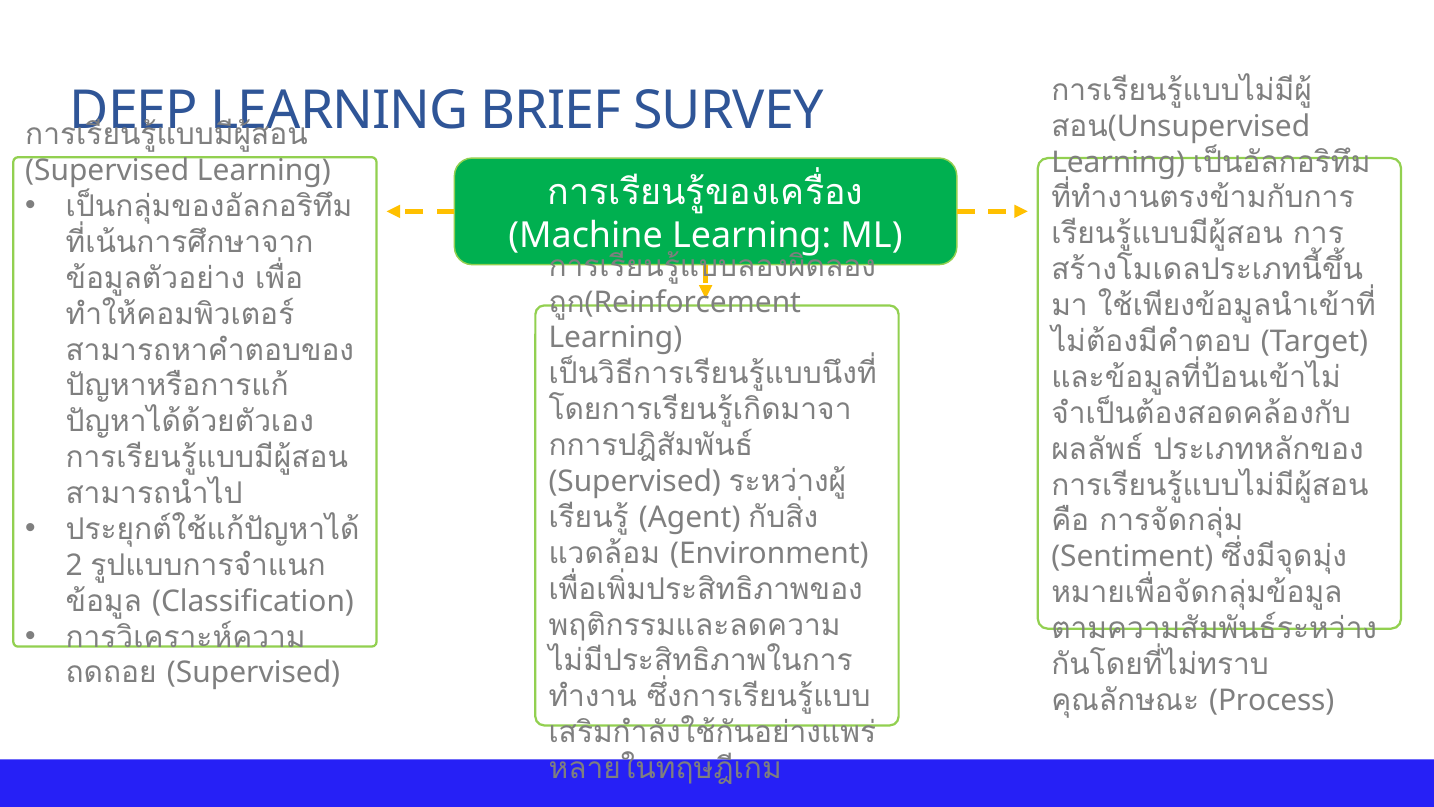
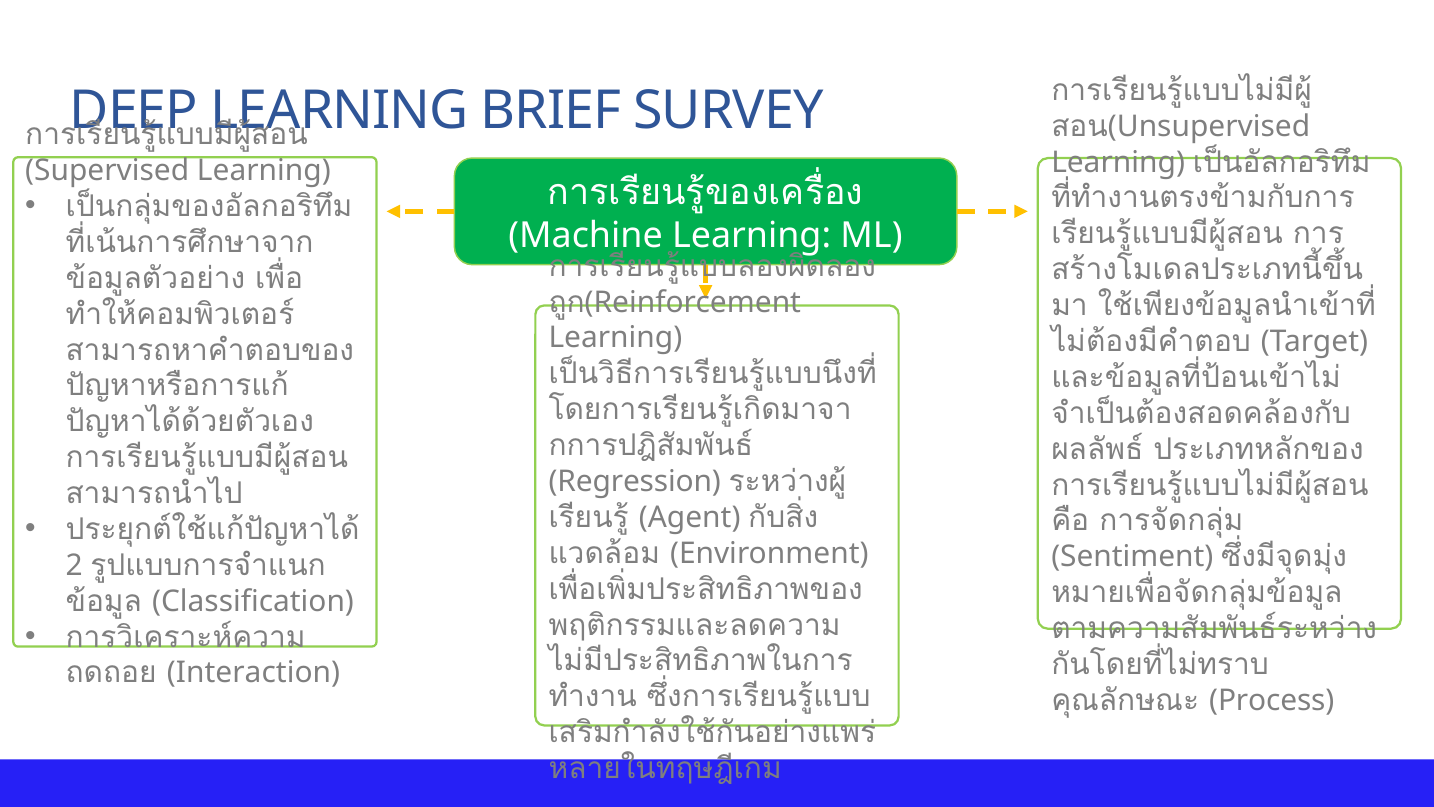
Supervised at (635, 481): Supervised -> Regression
Supervised at (254, 673): Supervised -> Interaction
